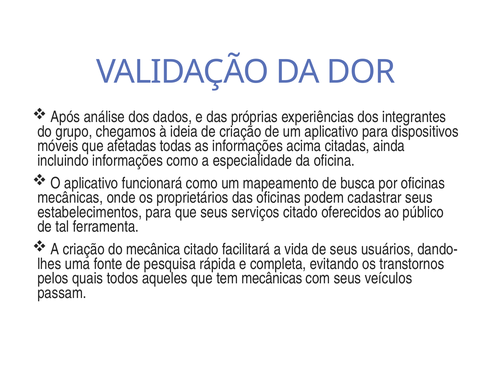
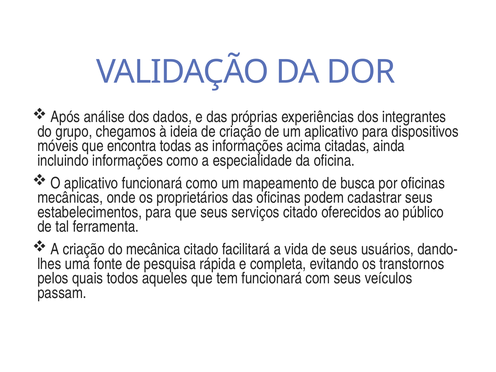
afetadas: afetadas -> encontra
tem mecânicas: mecânicas -> funcionará
